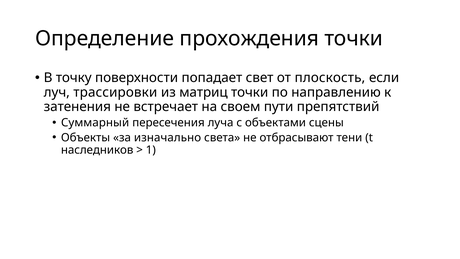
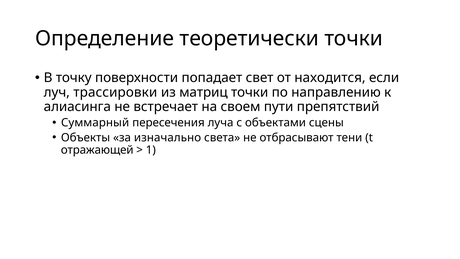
прохождения: прохождения -> теоретически
плоскость: плоскость -> находится
затенения: затенения -> алиасинга
наследников: наследников -> отражающей
